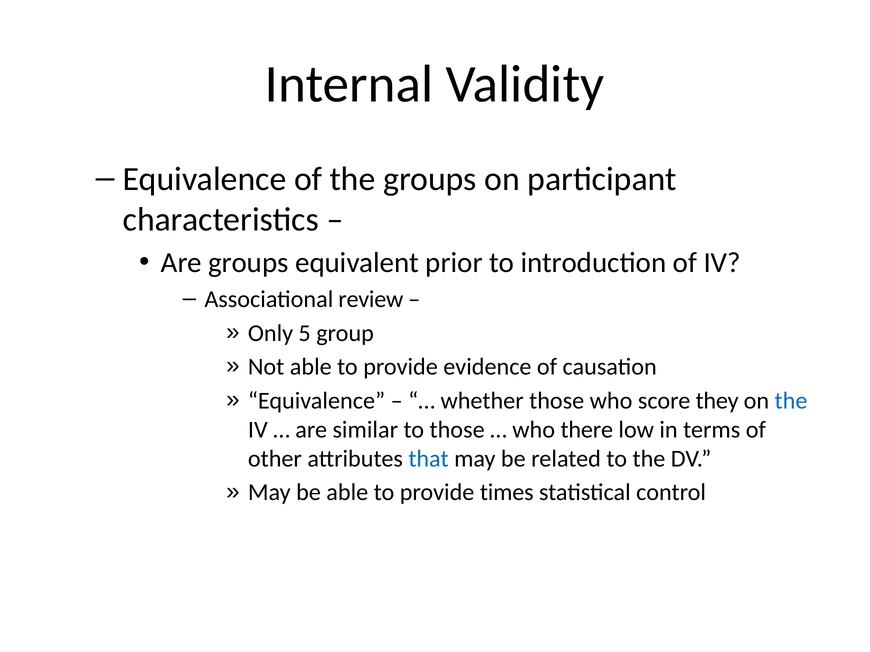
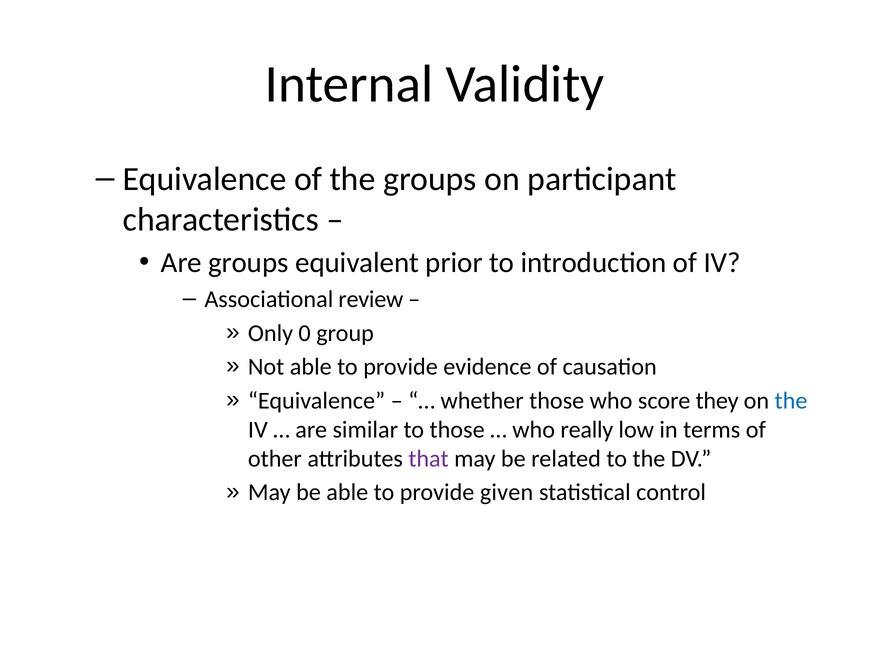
5: 5 -> 0
there: there -> really
that colour: blue -> purple
times: times -> given
